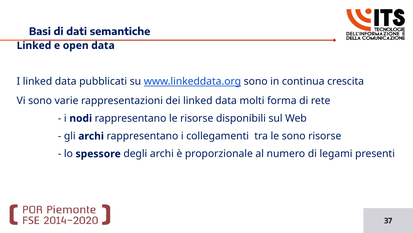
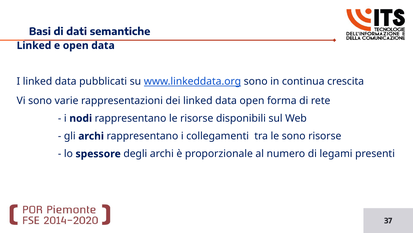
data molti: molti -> open
